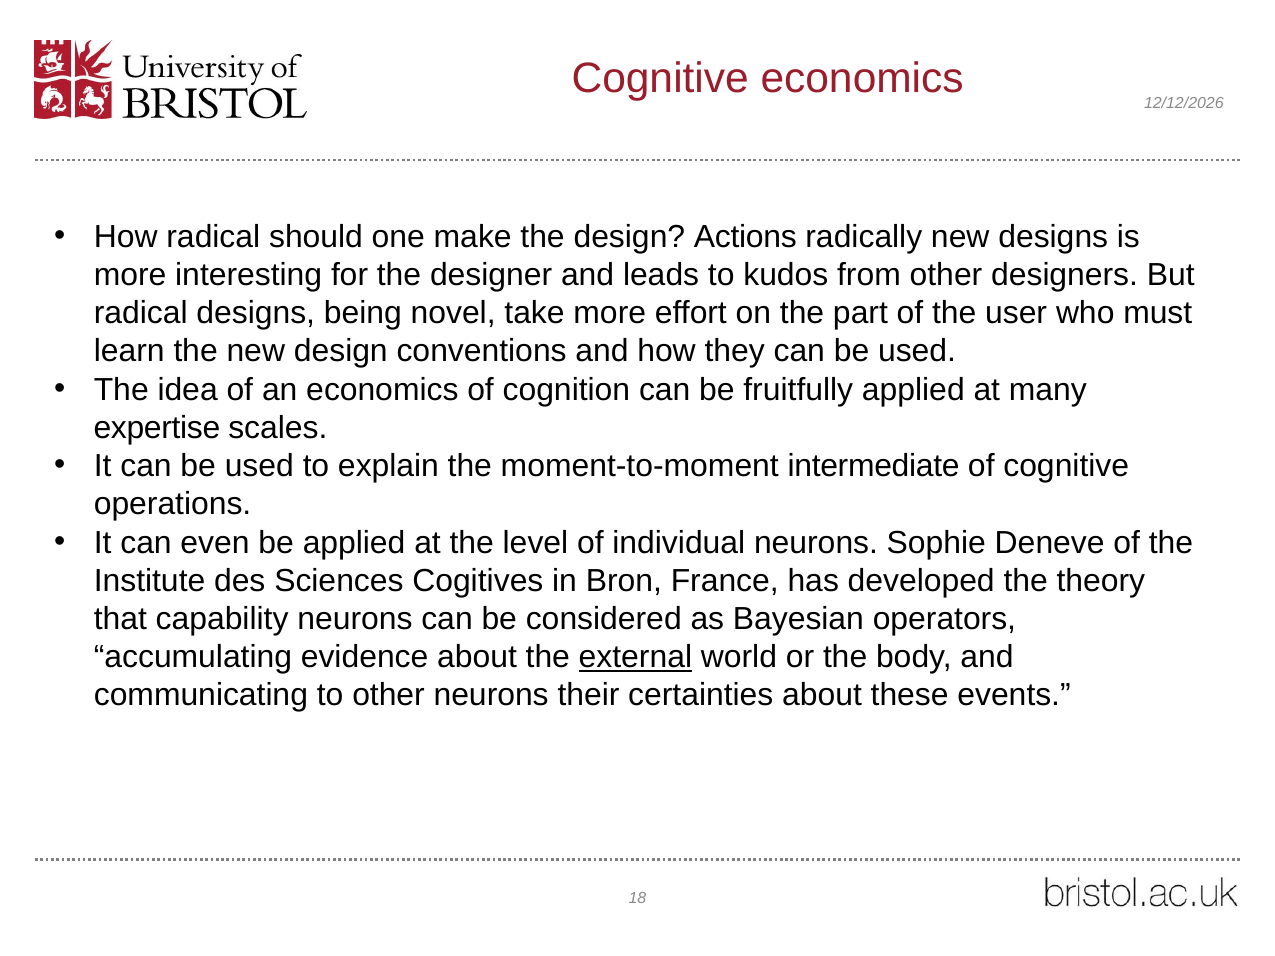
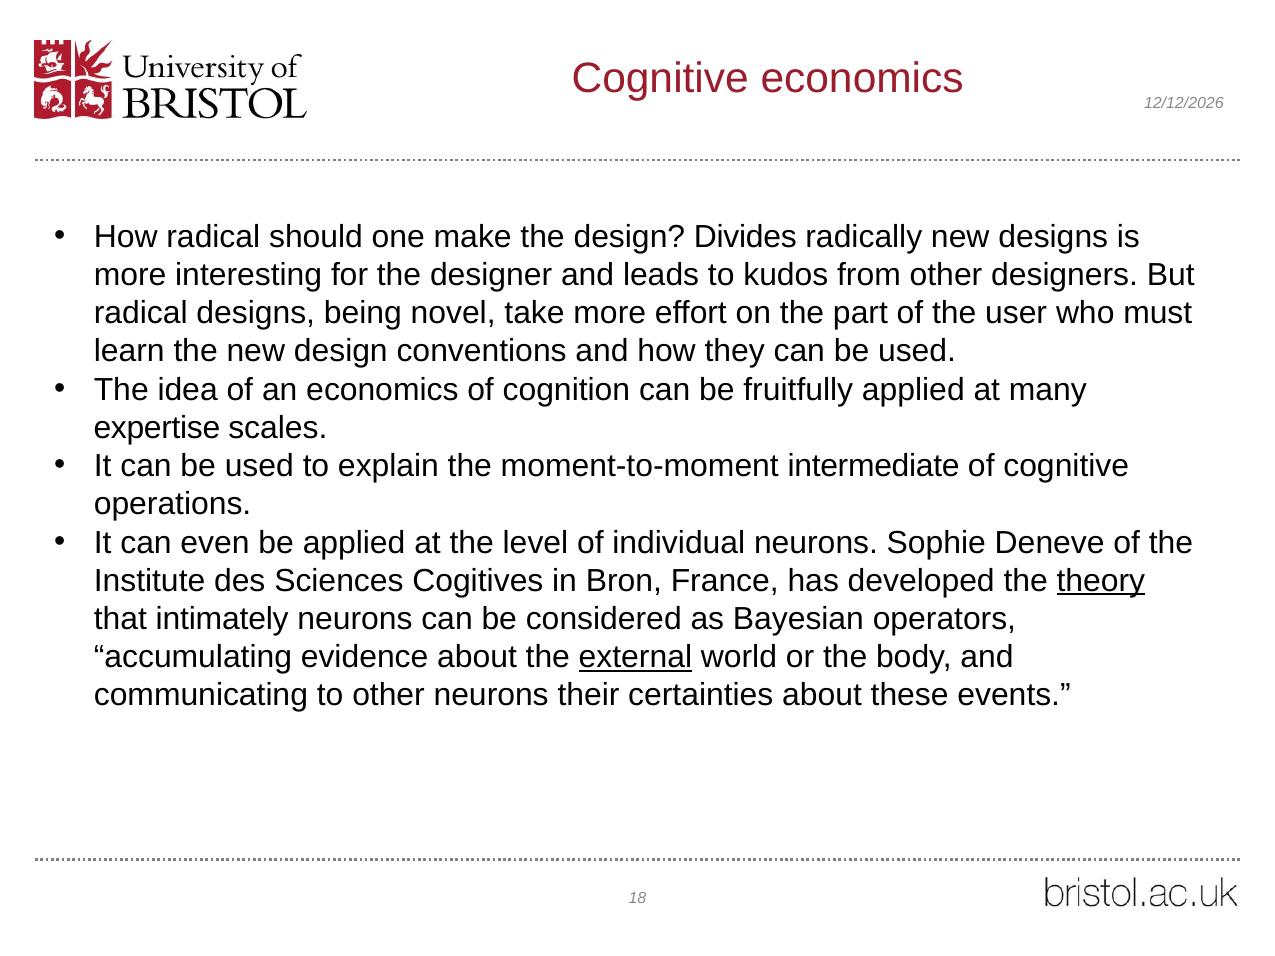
Actions: Actions -> Divides
theory underline: none -> present
capability: capability -> intimately
